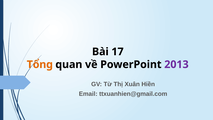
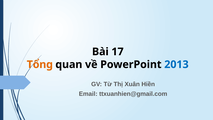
2013 colour: purple -> blue
